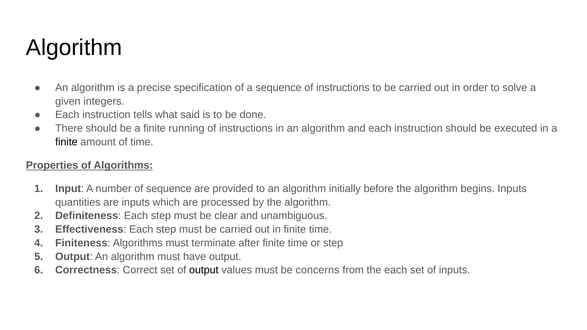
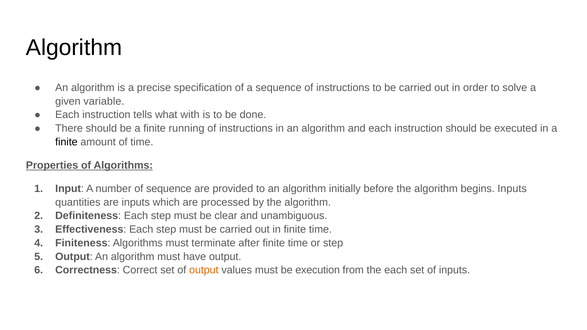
integers: integers -> variable
said: said -> with
output at (204, 270) colour: black -> orange
concerns: concerns -> execution
